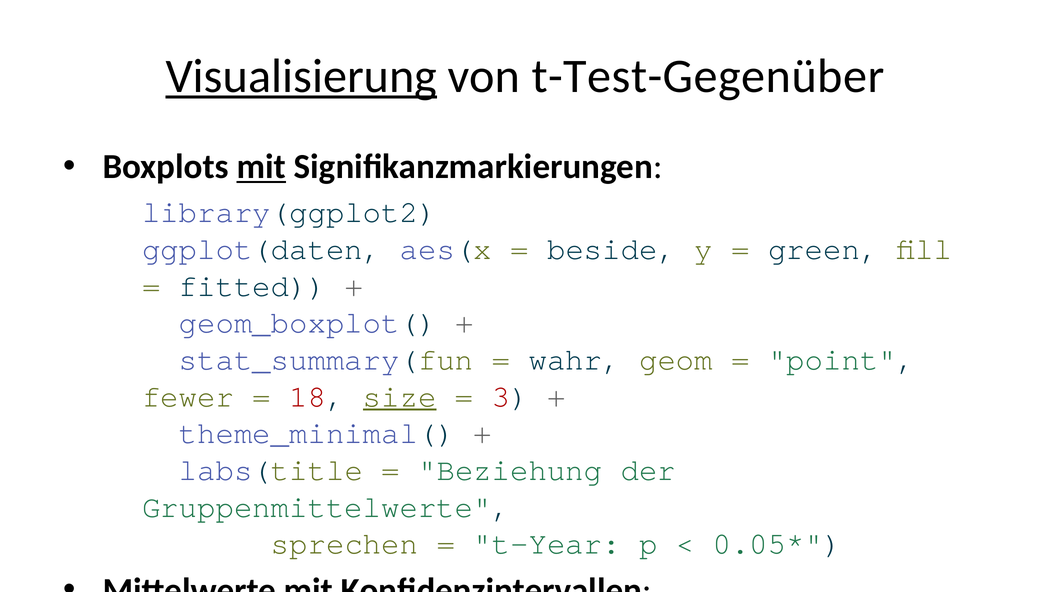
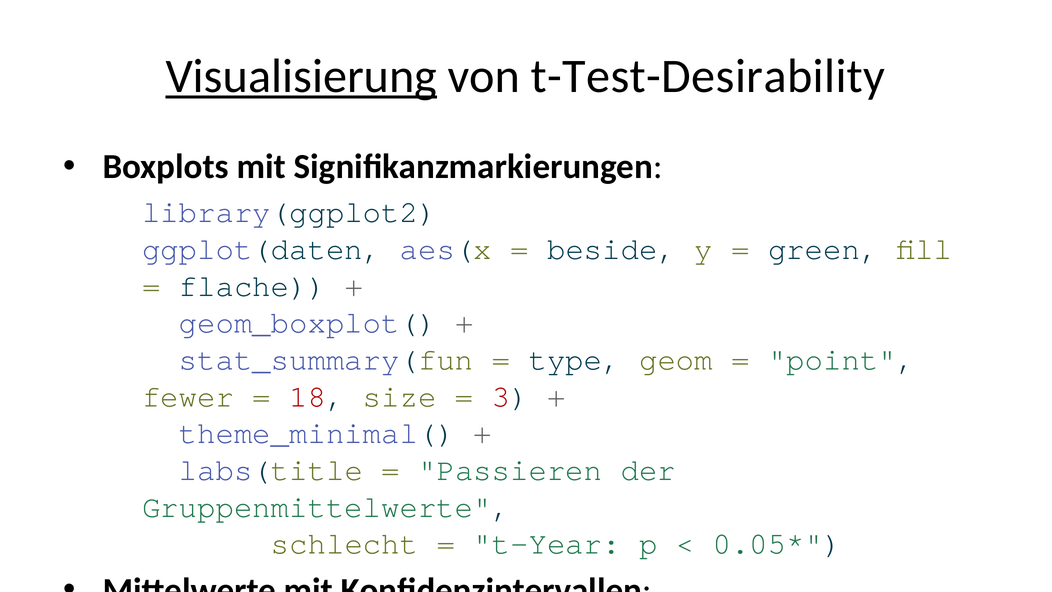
t-Test-Gegenüber: t-Test-Gegenüber -> t-Test-Desirability
mit at (261, 167) underline: present -> none
fitted: fitted -> flache
wahr: wahr -> type
size underline: present -> none
Beziehung: Beziehung -> Passieren
sprechen: sprechen -> schlecht
